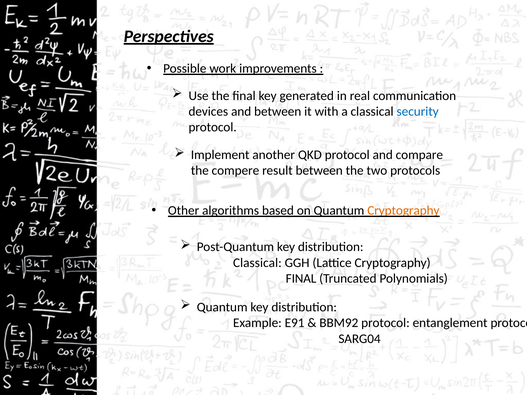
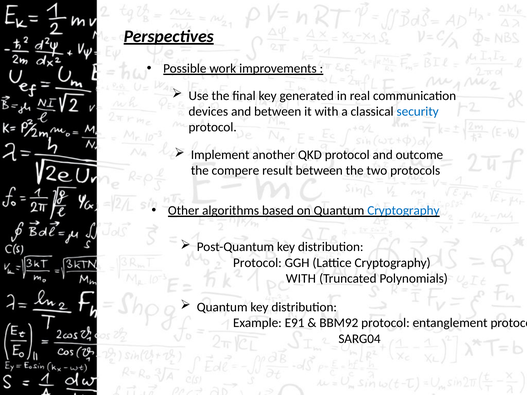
compare: compare -> outcome
Cryptography at (403, 211) colour: orange -> blue
Classical at (257, 263): Classical -> Protocol
FINAL at (301, 279): FINAL -> WITH
